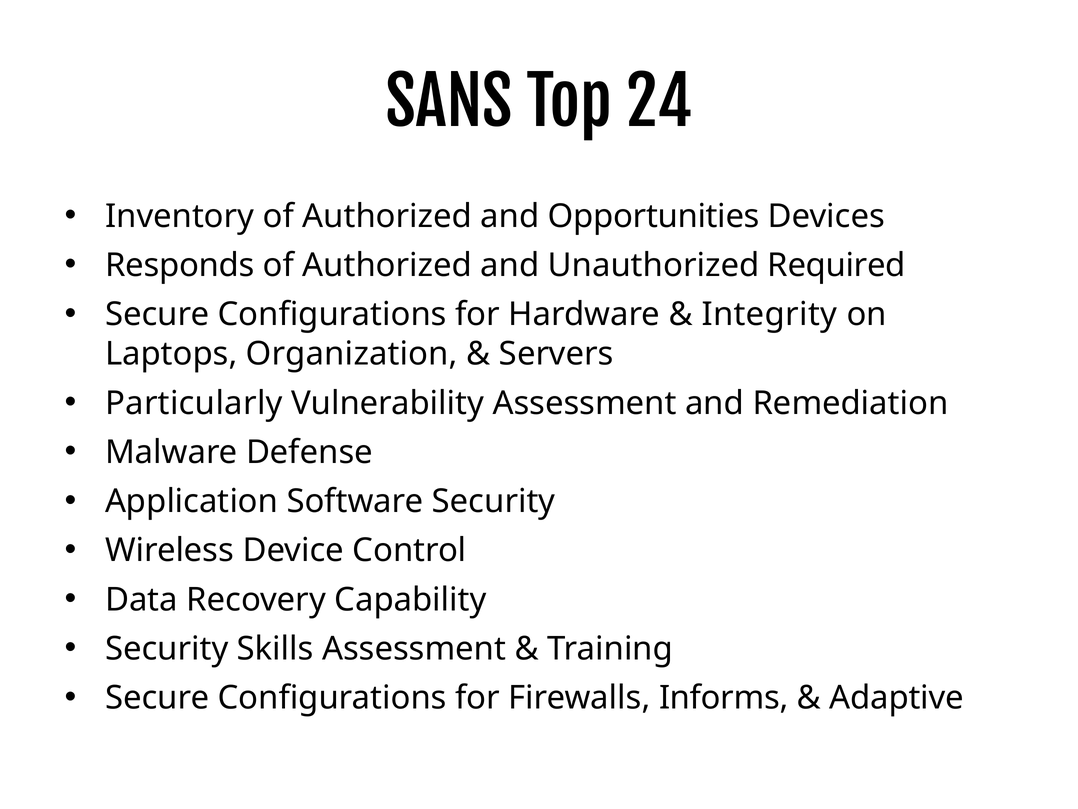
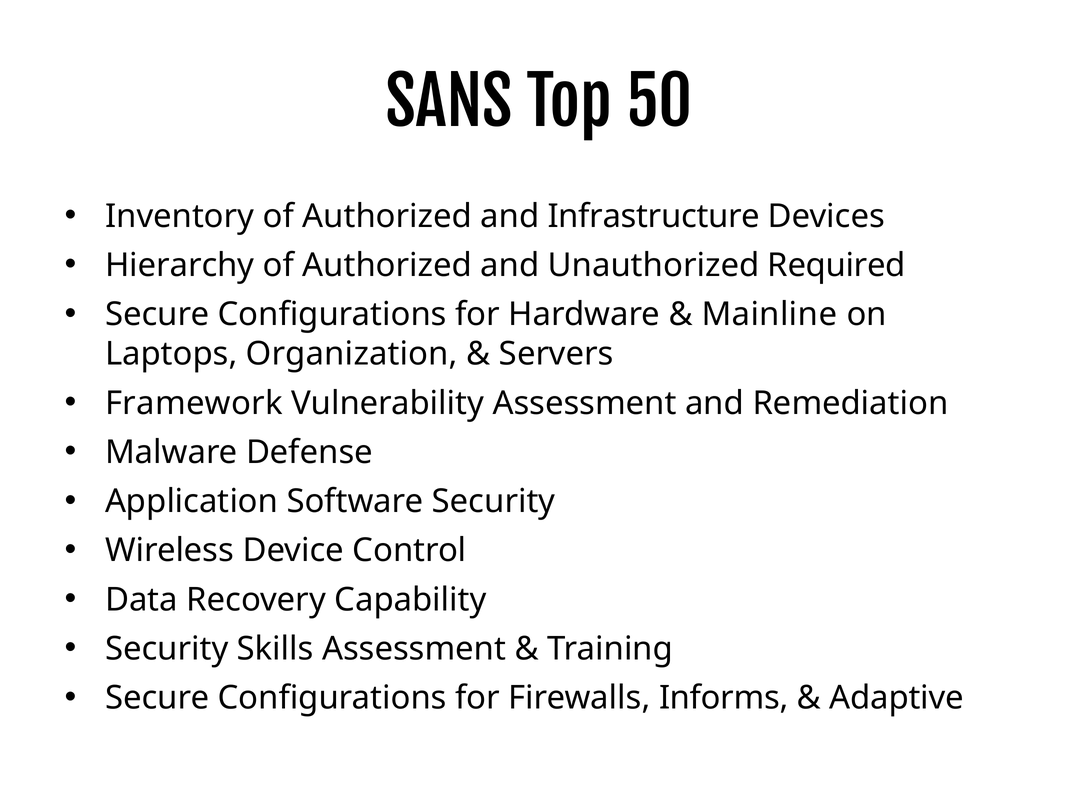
24: 24 -> 50
Opportunities: Opportunities -> Infrastructure
Responds: Responds -> Hierarchy
Integrity: Integrity -> Mainline
Particularly: Particularly -> Framework
